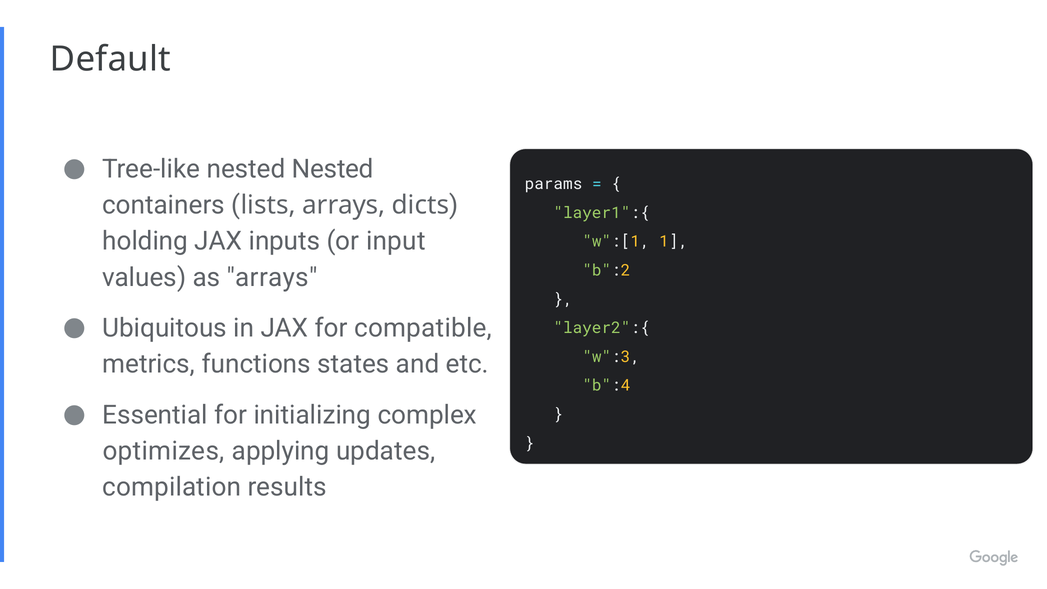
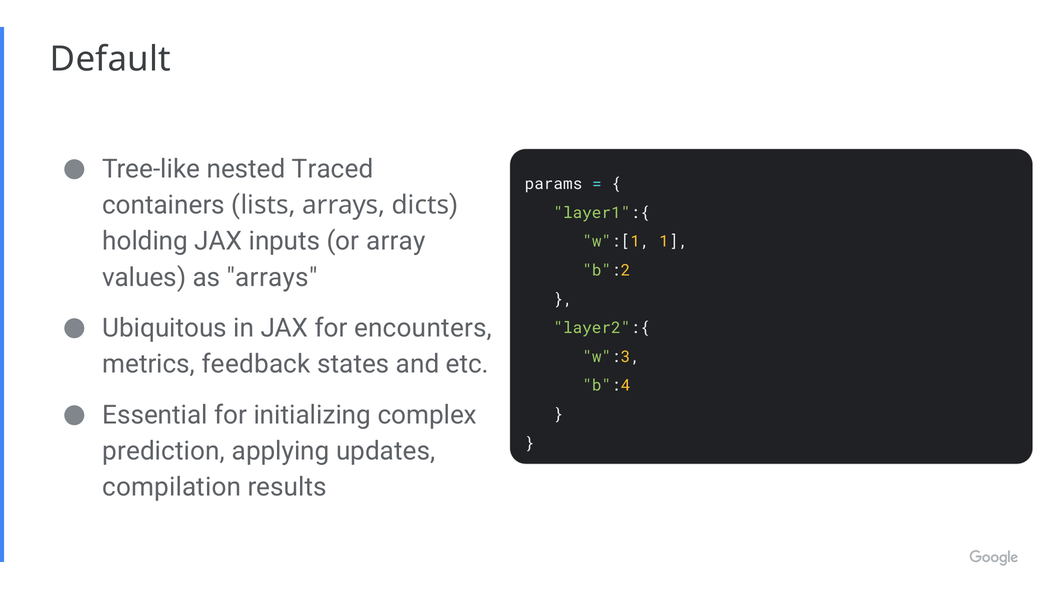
nested Nested: Nested -> Traced
input: input -> array
compatible: compatible -> encounters
functions: functions -> feedback
optimizes: optimizes -> prediction
